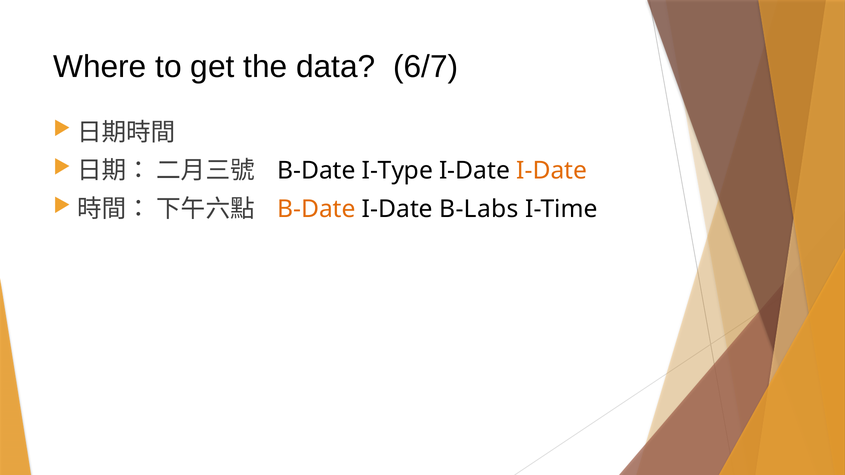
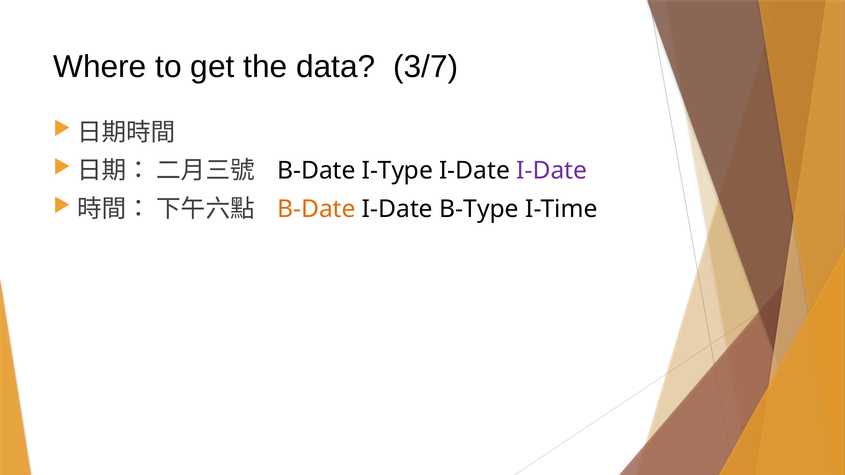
6/7: 6/7 -> 3/7
I-Date at (552, 171) colour: orange -> purple
B-Labs: B-Labs -> B-Type
